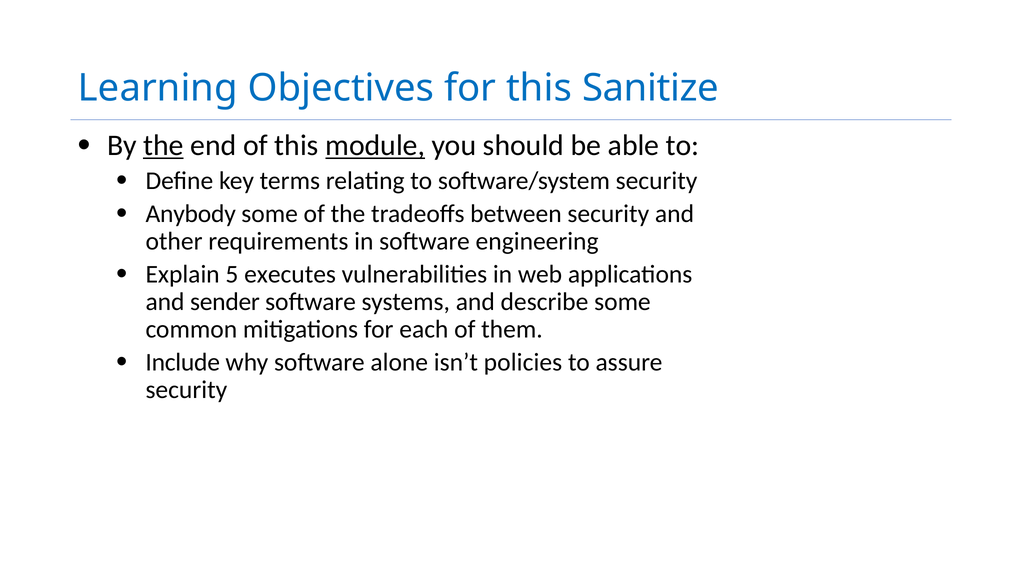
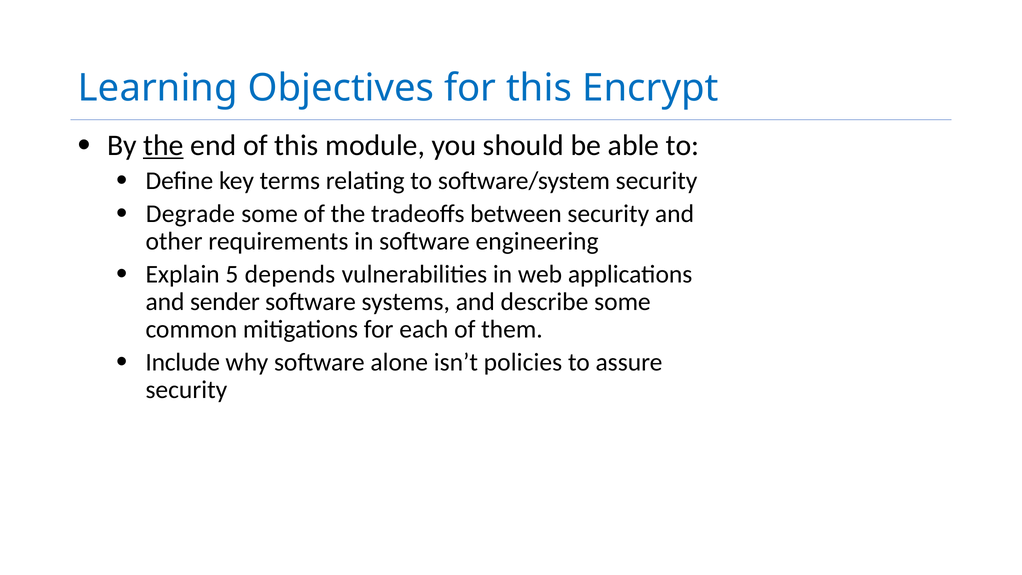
Sanitize: Sanitize -> Encrypt
module underline: present -> none
Anybody: Anybody -> Degrade
executes: executes -> depends
